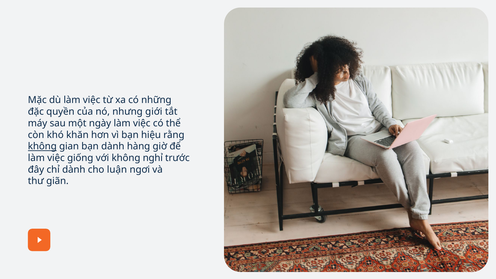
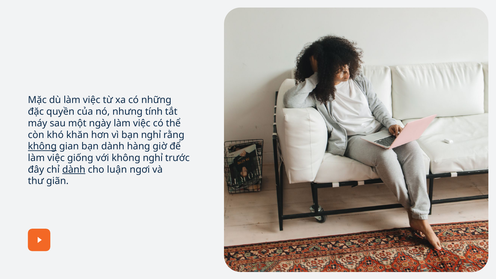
giới: giới -> tính
bạn hiệu: hiệu -> nghỉ
dành at (74, 170) underline: none -> present
